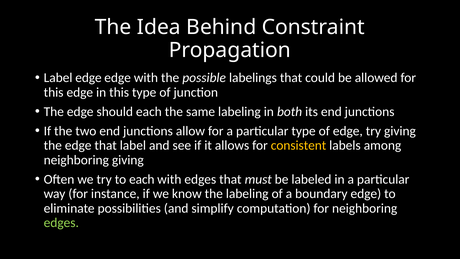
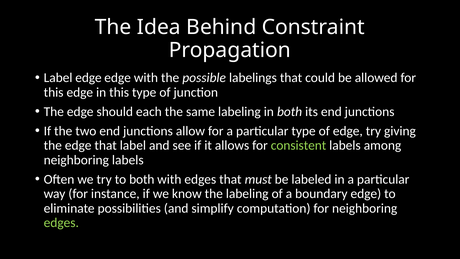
consistent colour: yellow -> light green
neighboring giving: giving -> labels
to each: each -> both
